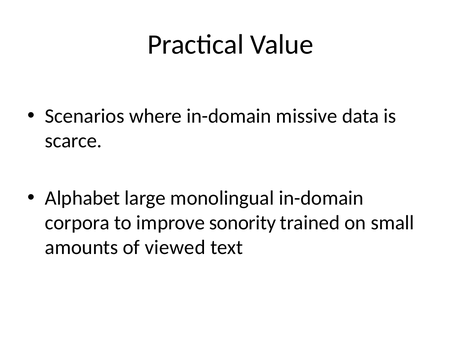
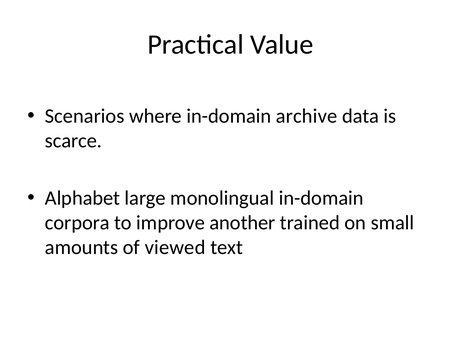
missive: missive -> archive
sonority: sonority -> another
